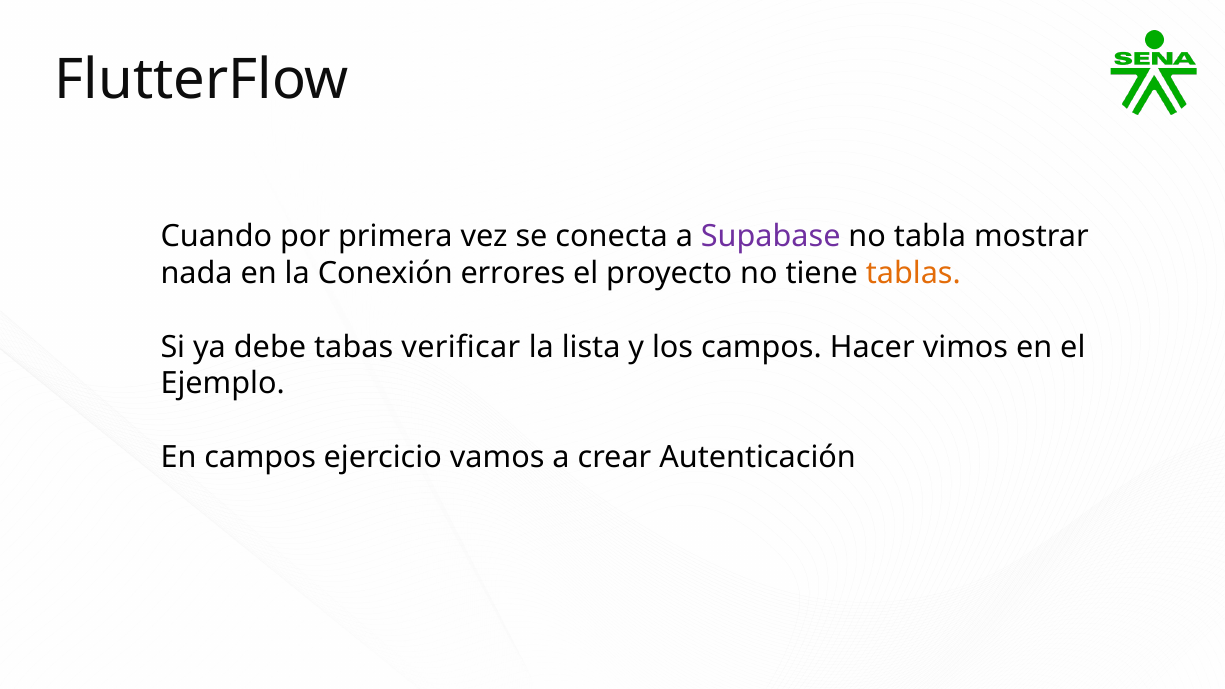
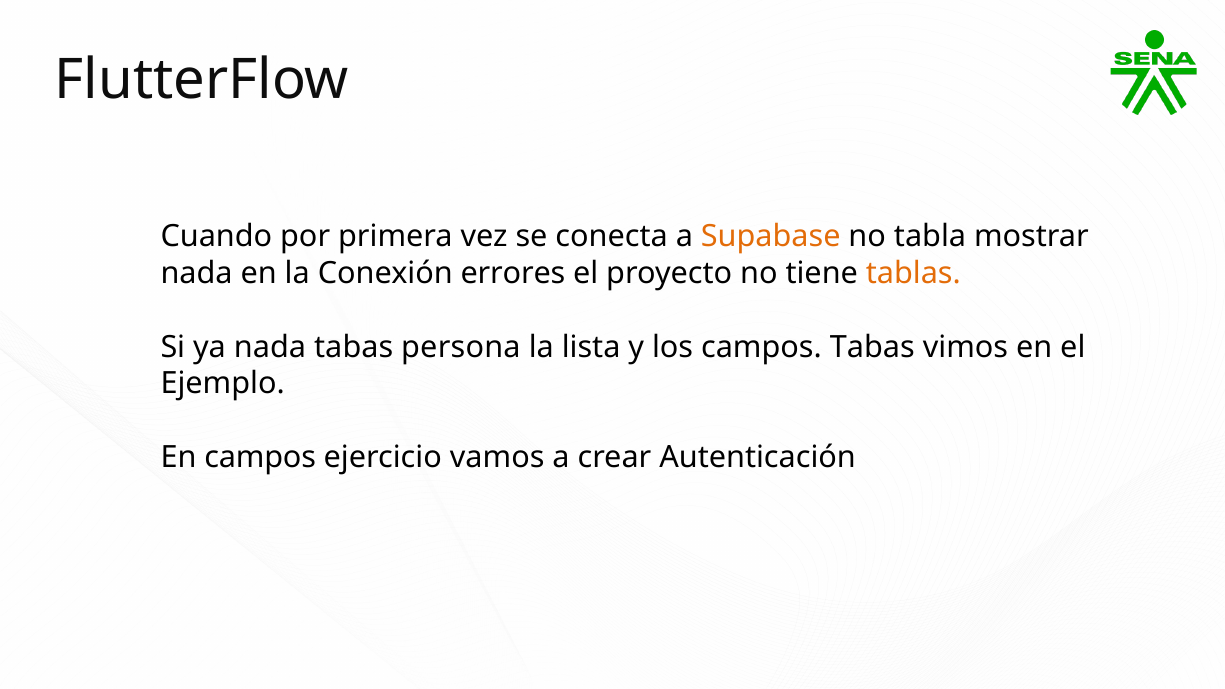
Supabase colour: purple -> orange
ya debe: debe -> nada
verificar: verificar -> persona
campos Hacer: Hacer -> Tabas
